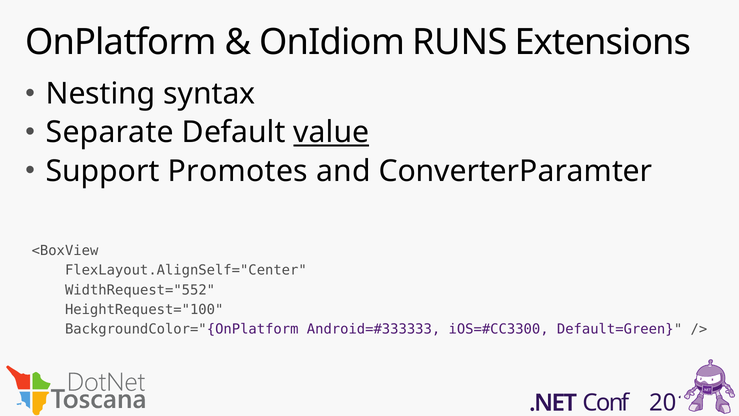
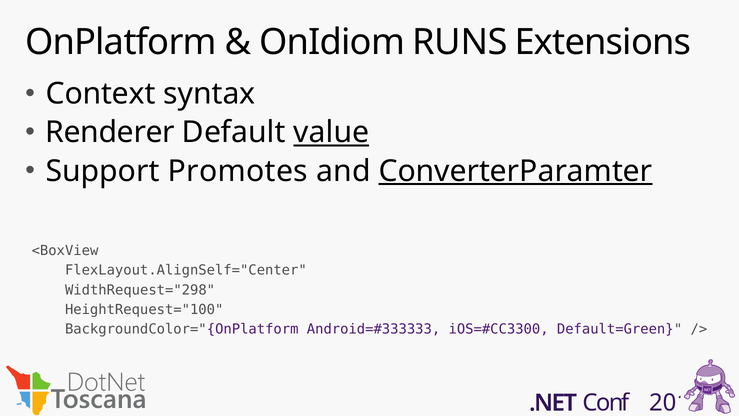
Nesting: Nesting -> Context
Separate: Separate -> Renderer
ConverterParamter underline: none -> present
WidthRequest="552: WidthRequest="552 -> WidthRequest="298
